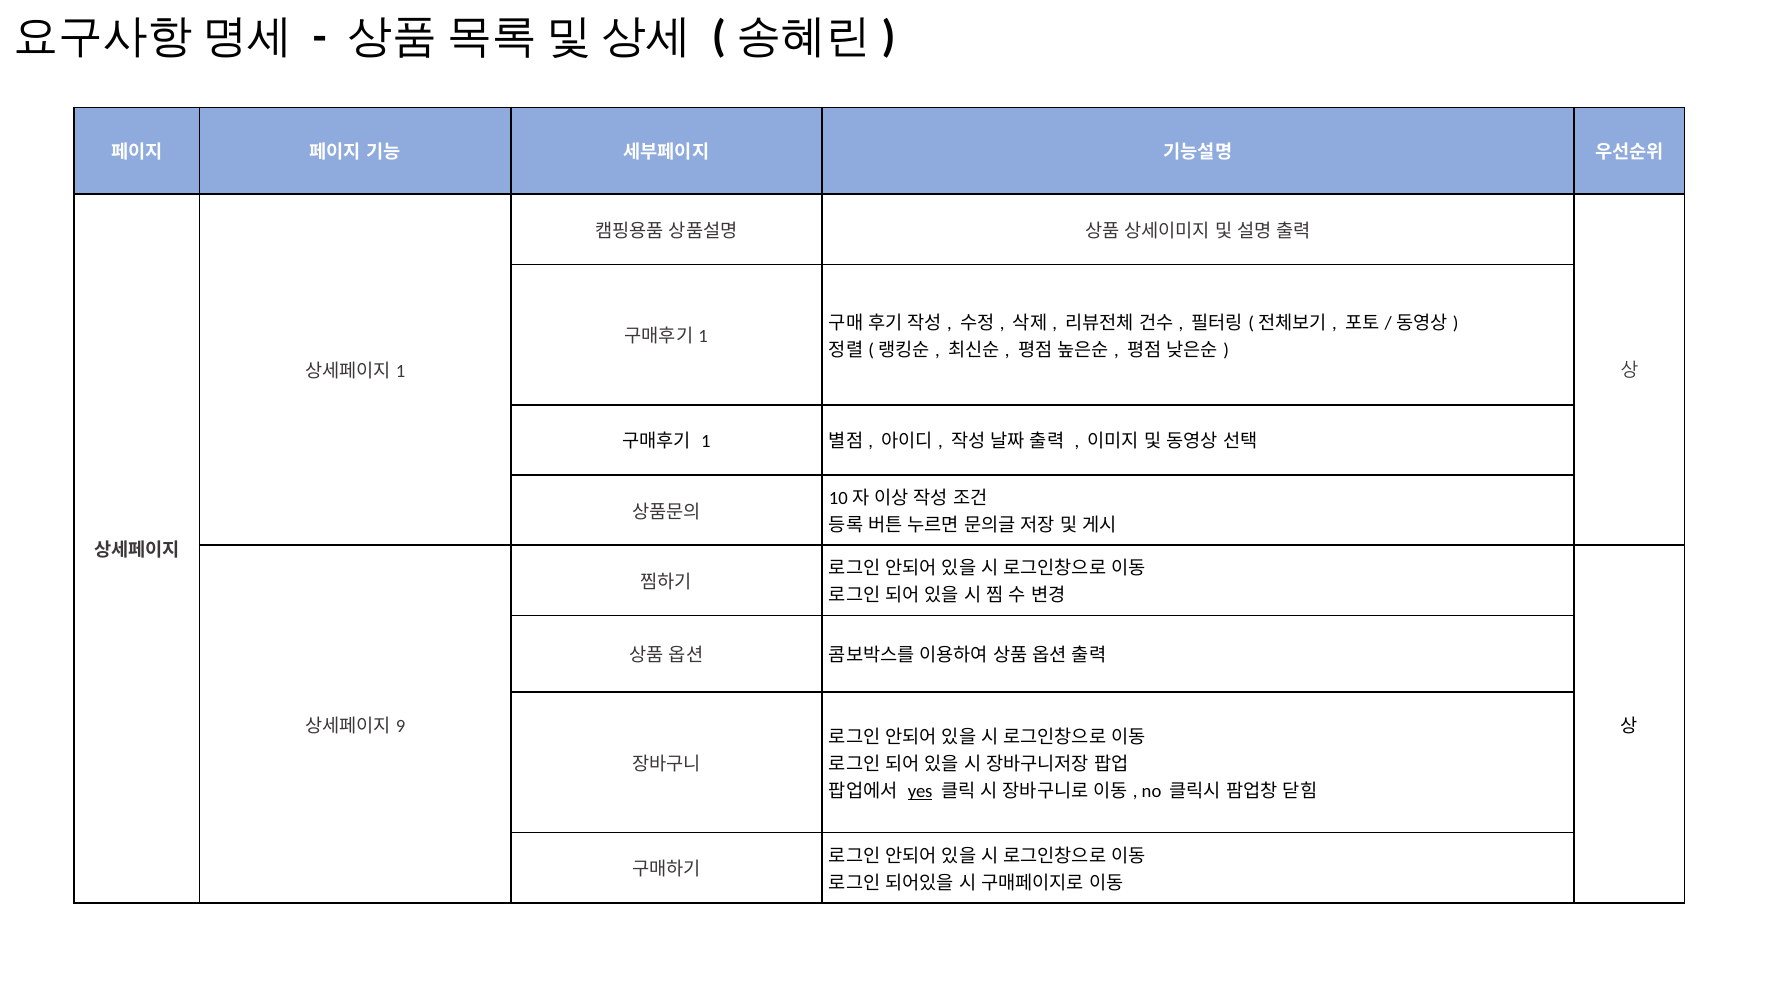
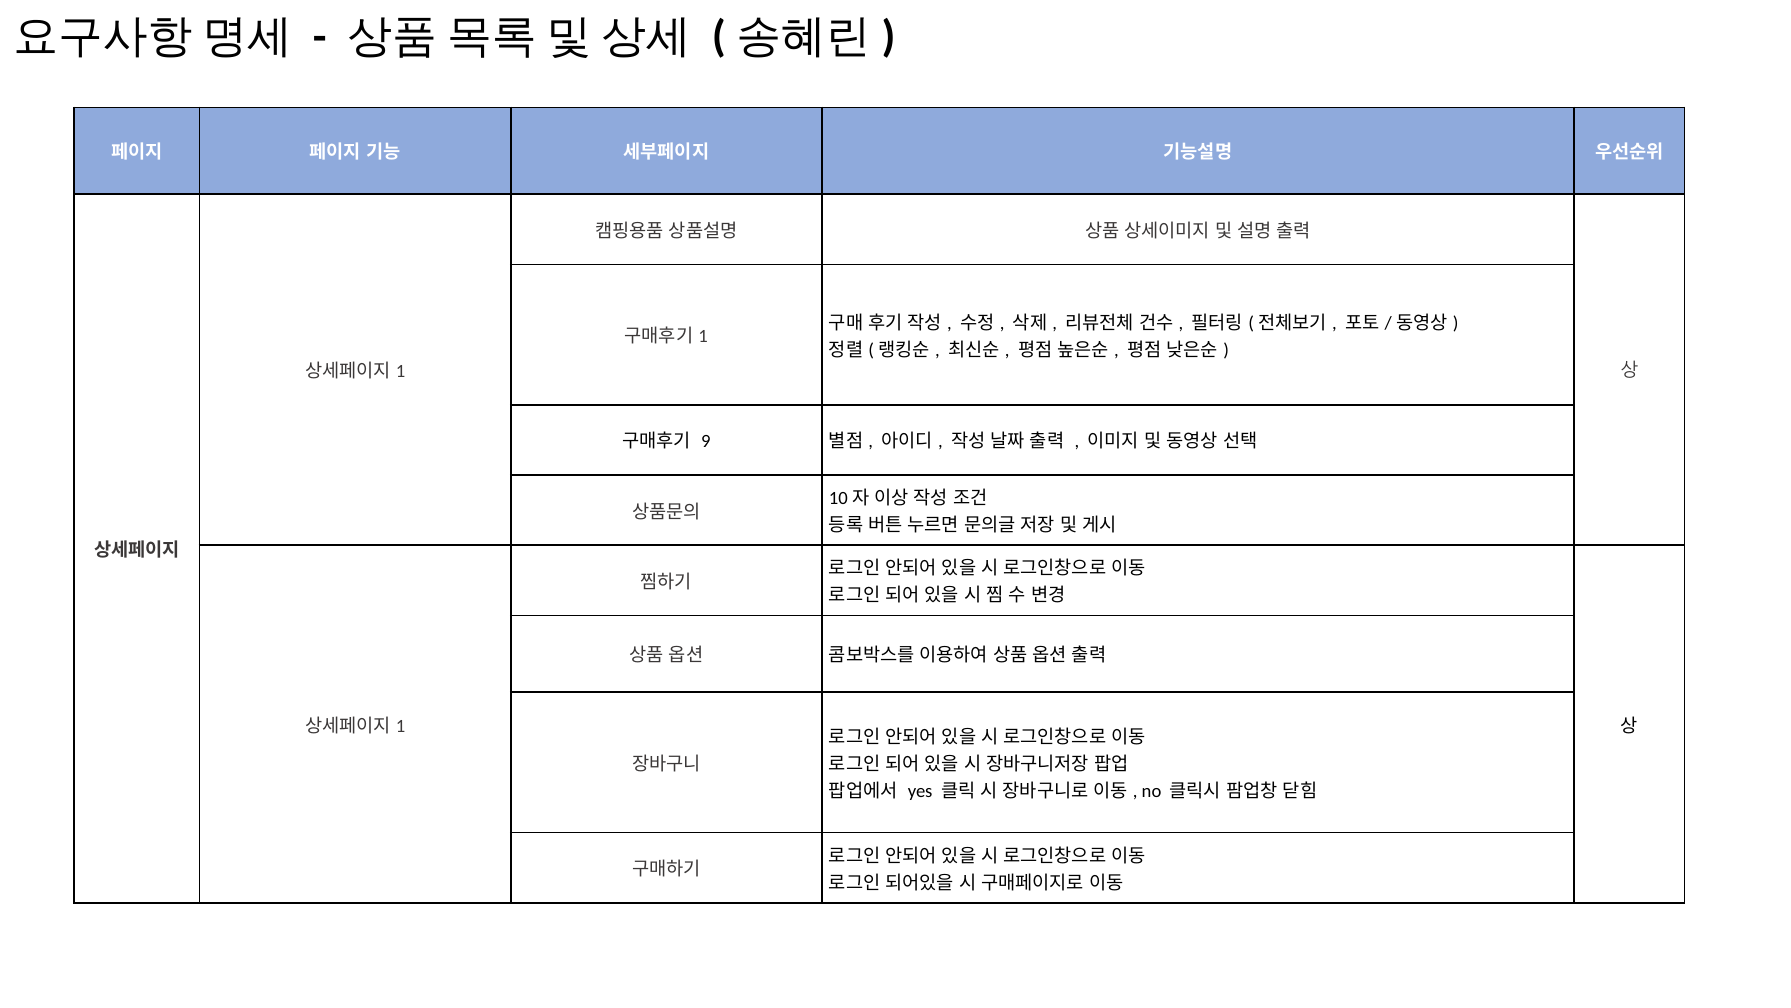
1 at (706, 441): 1 -> 9
9 at (401, 726): 9 -> 1
yes underline: present -> none
